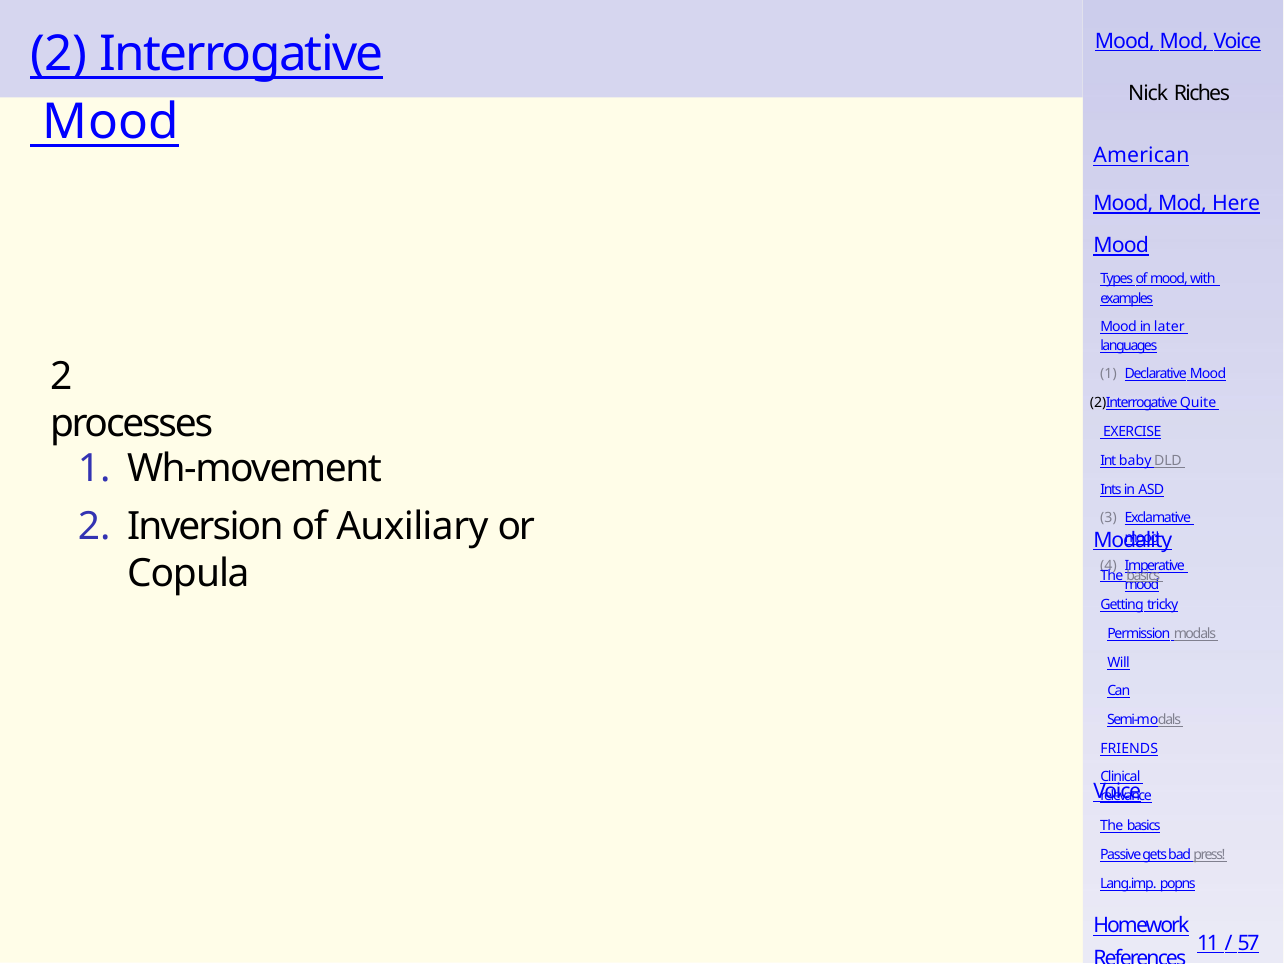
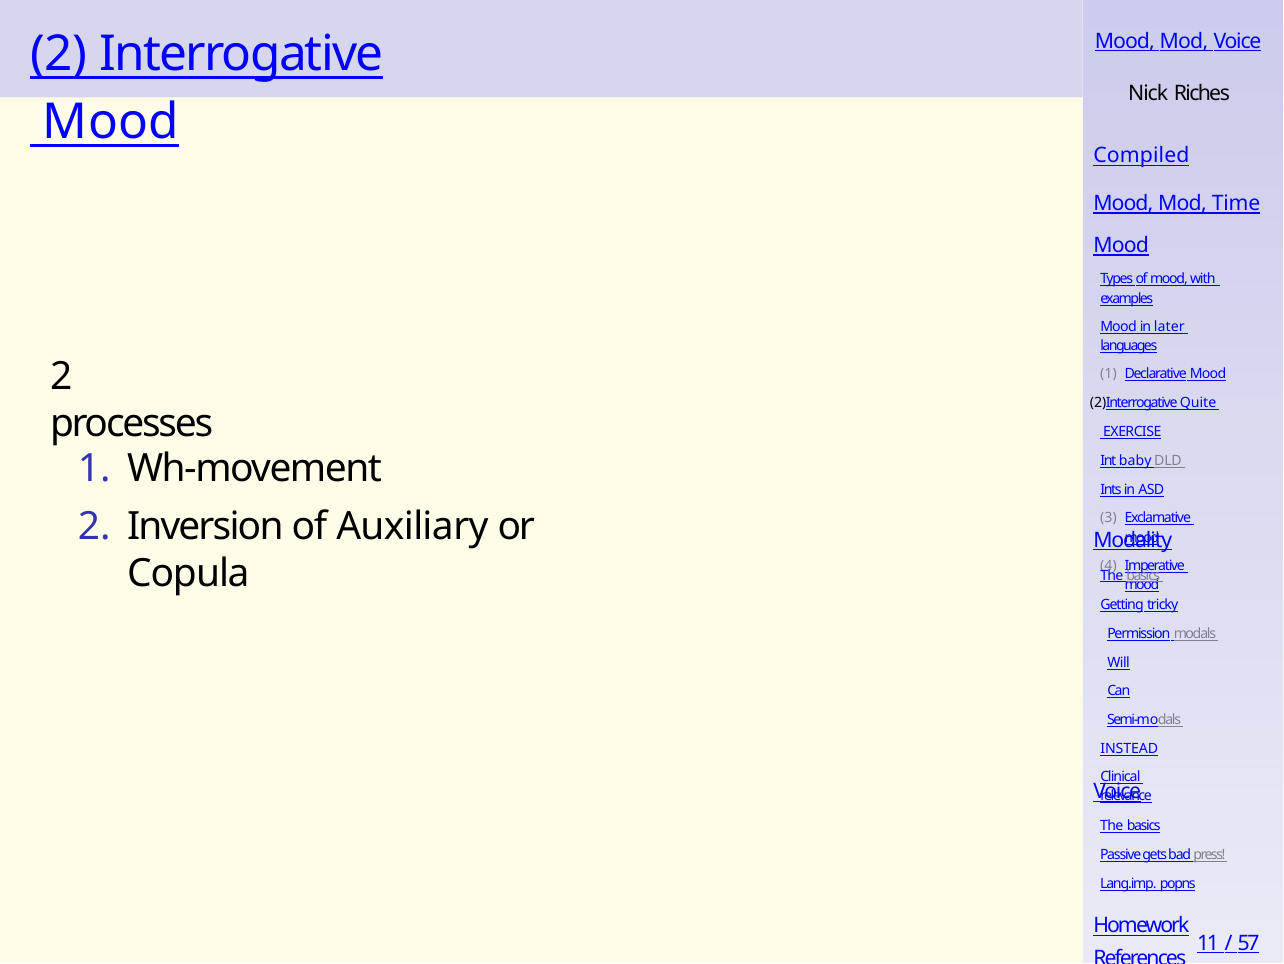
American: American -> Compiled
Here: Here -> Time
FRIENDS: FRIENDS -> INSTEAD
